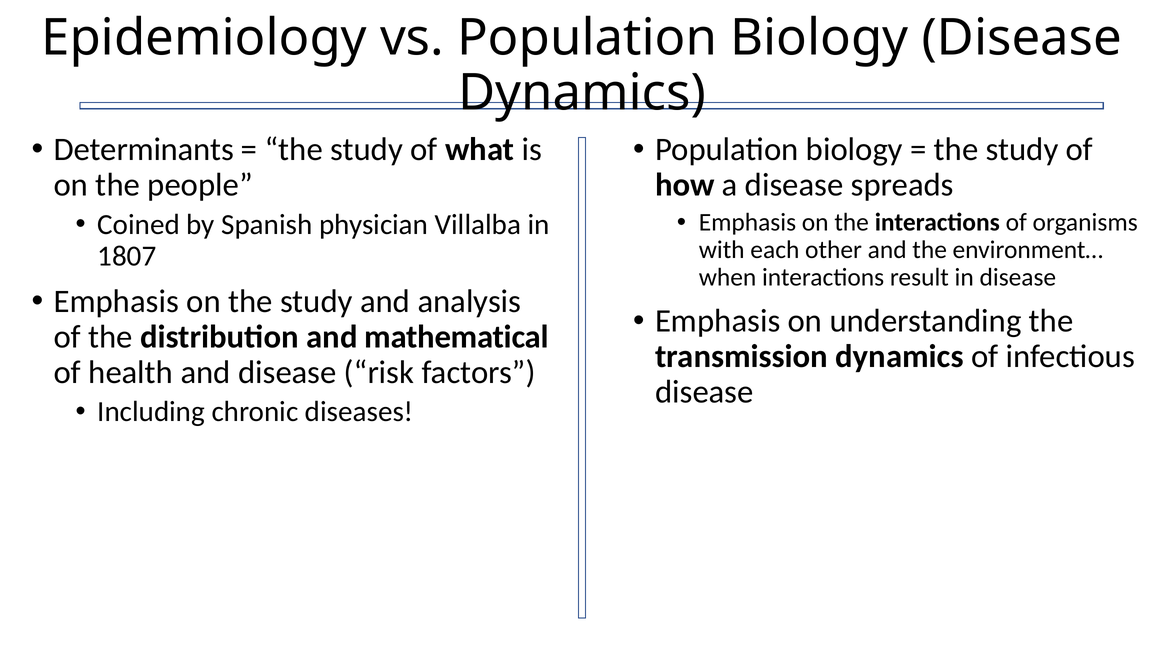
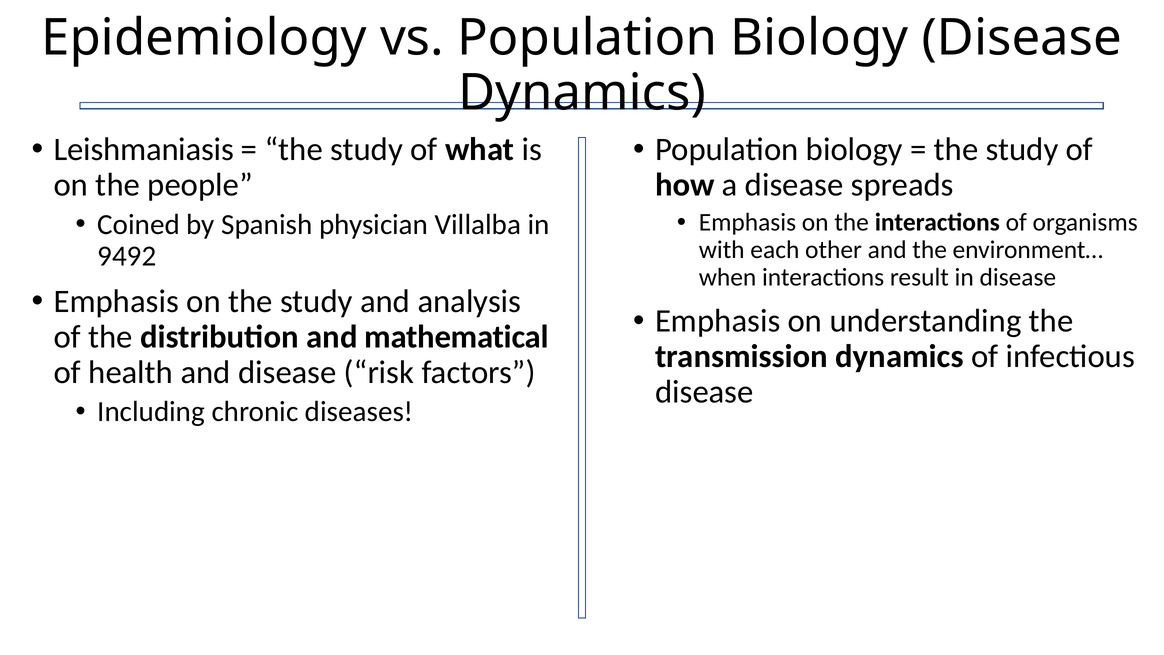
Determinants: Determinants -> Leishmaniasis
1807: 1807 -> 9492
